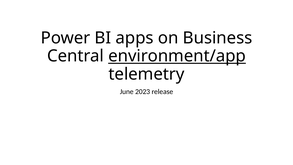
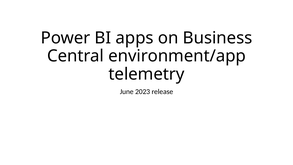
environment/app underline: present -> none
